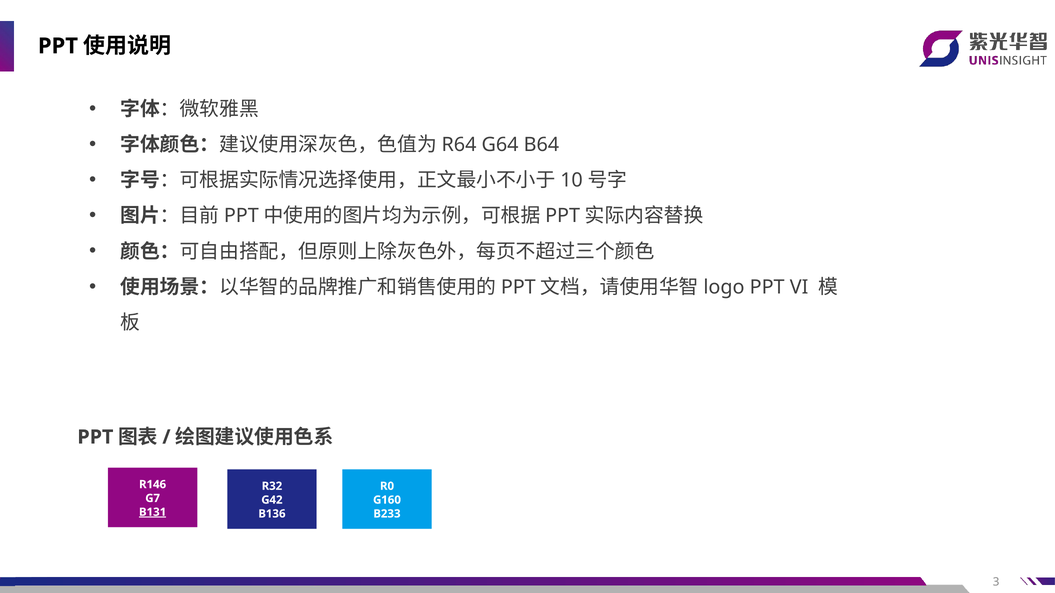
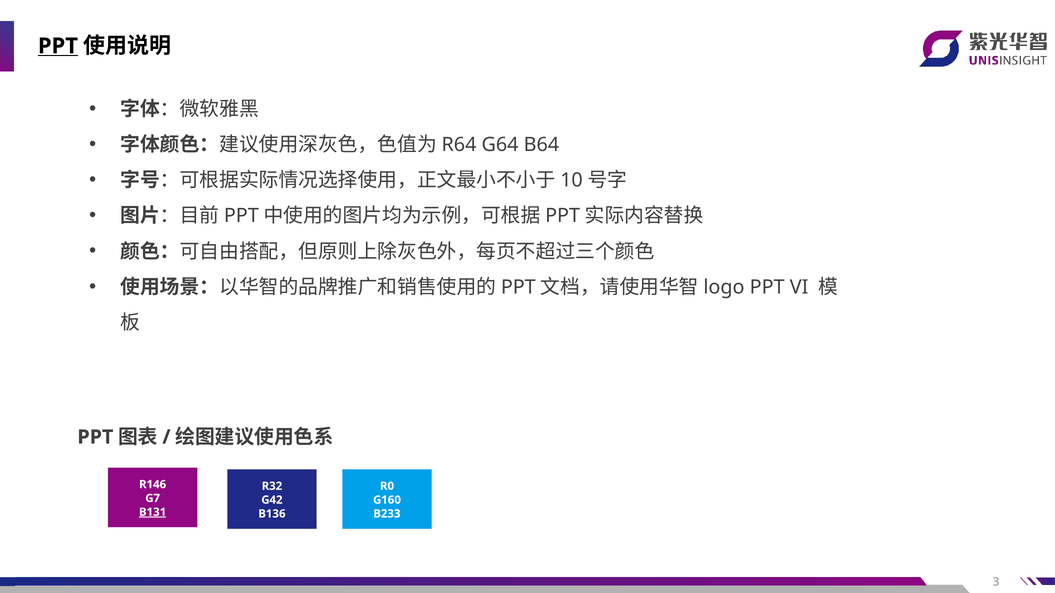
PPT at (58, 46) underline: none -> present
